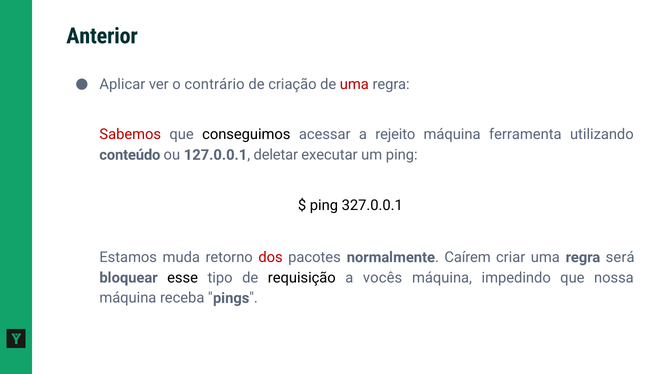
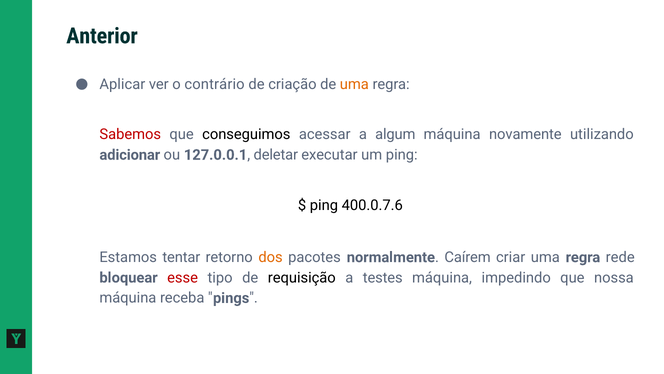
uma at (354, 84) colour: red -> orange
rejeito: rejeito -> algum
ferramenta: ferramenta -> novamente
conteúdo: conteúdo -> adicionar
327.0.0.1: 327.0.0.1 -> 400.0.7.6
muda: muda -> tentar
dos colour: red -> orange
será: será -> rede
esse colour: black -> red
vocês: vocês -> testes
